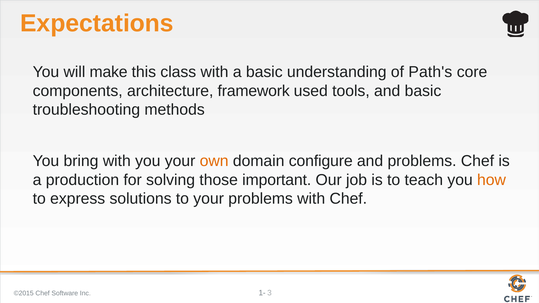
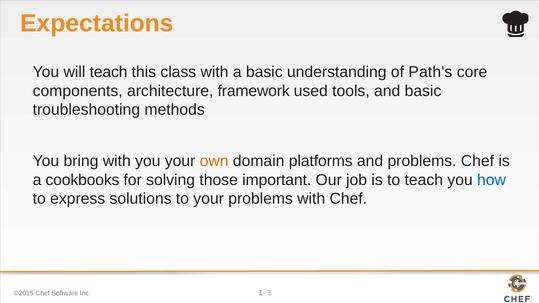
will make: make -> teach
configure: configure -> platforms
production: production -> cookbooks
how colour: orange -> blue
